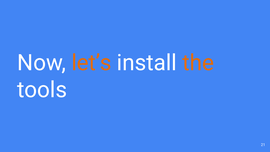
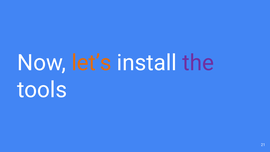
the colour: orange -> purple
